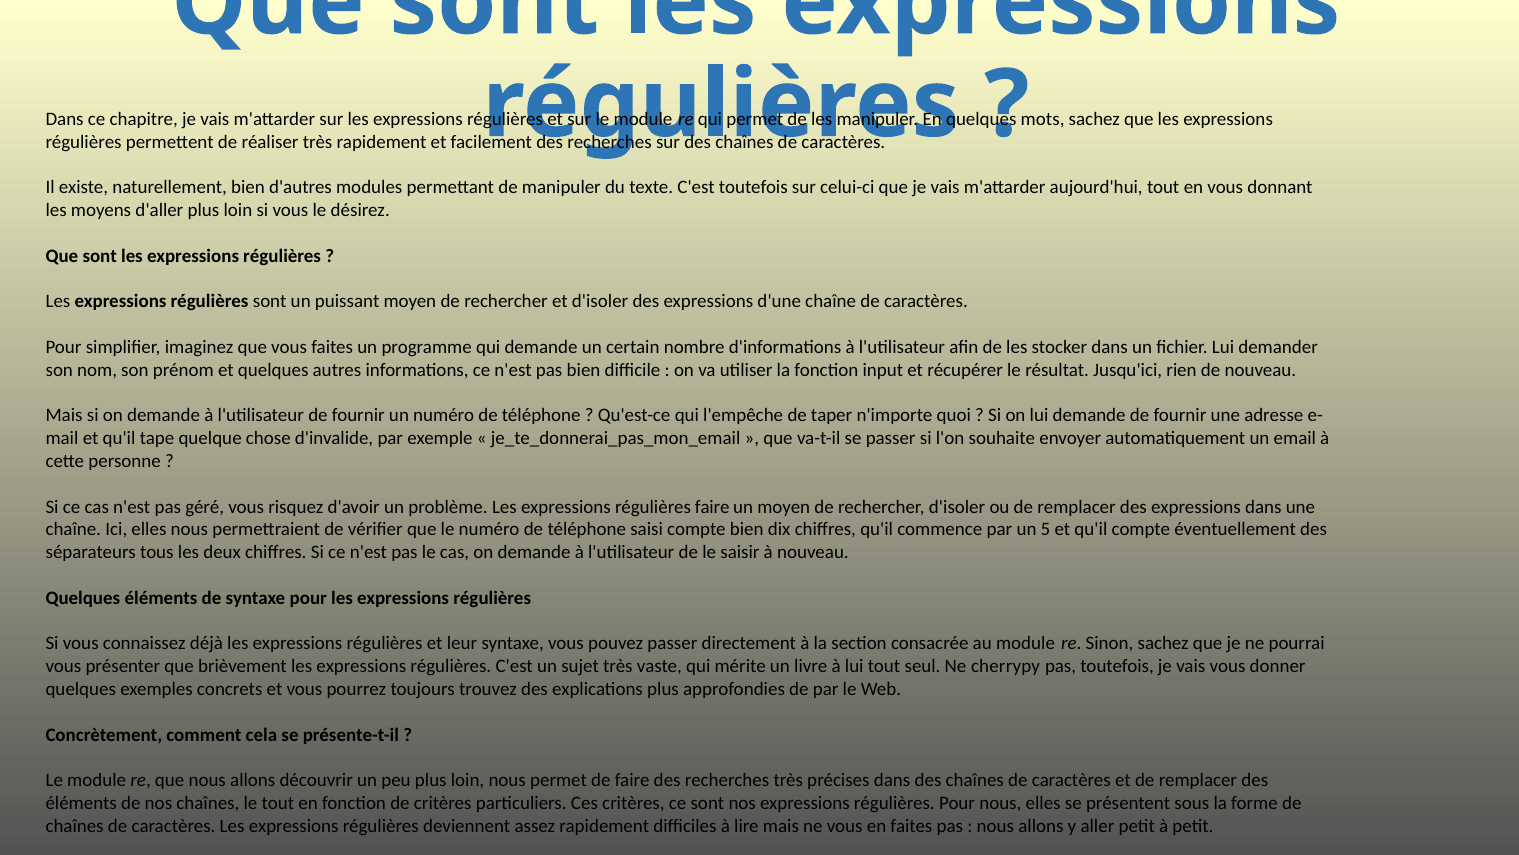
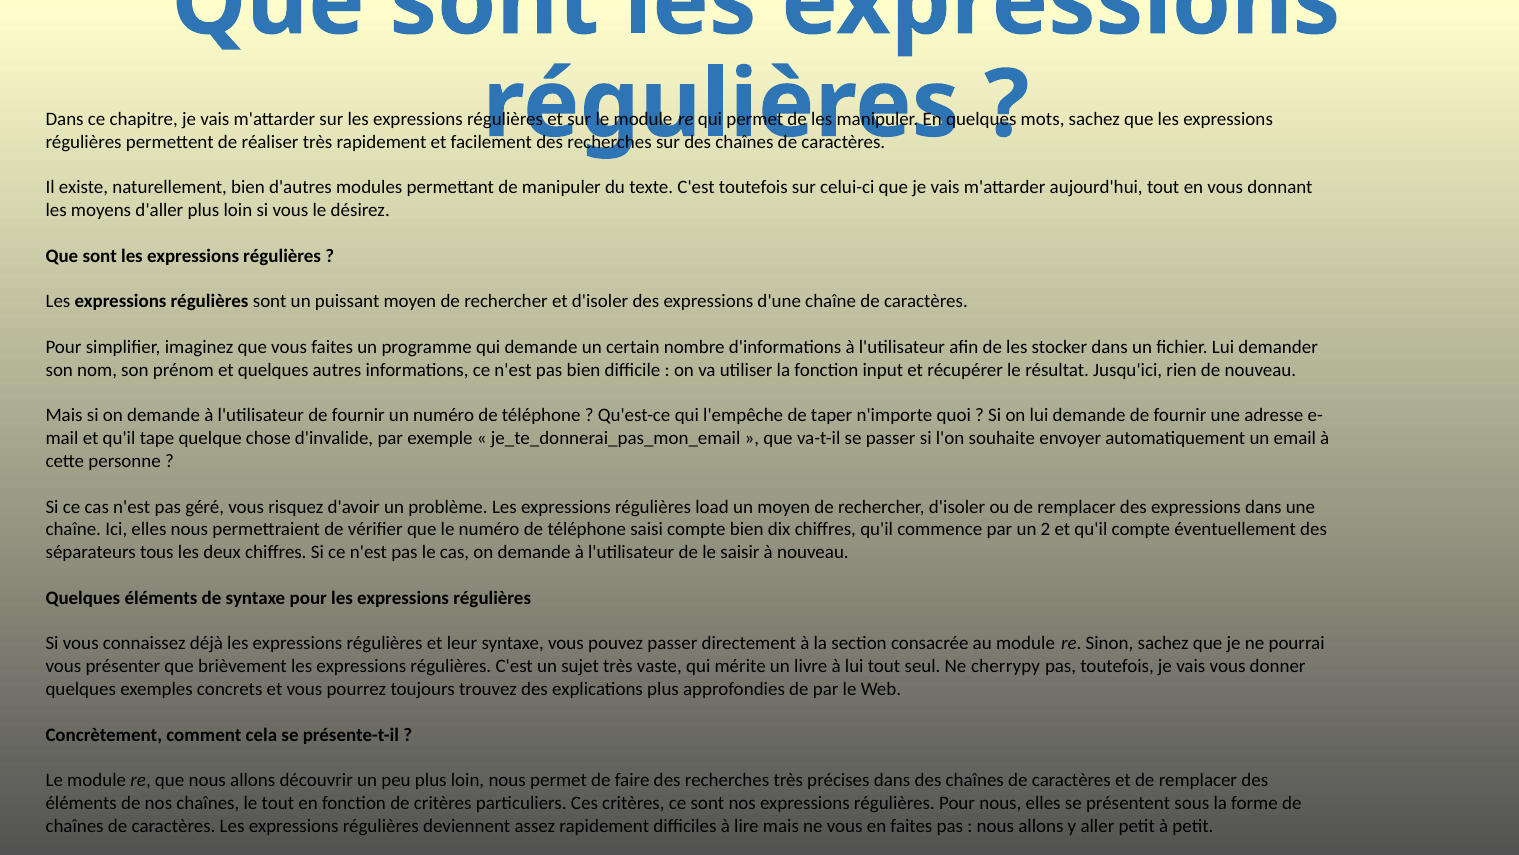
régulières faire: faire -> load
5: 5 -> 2
